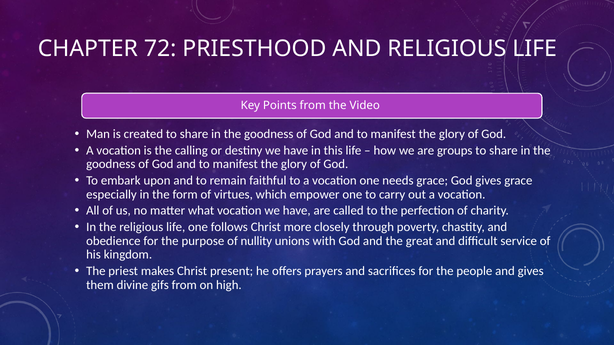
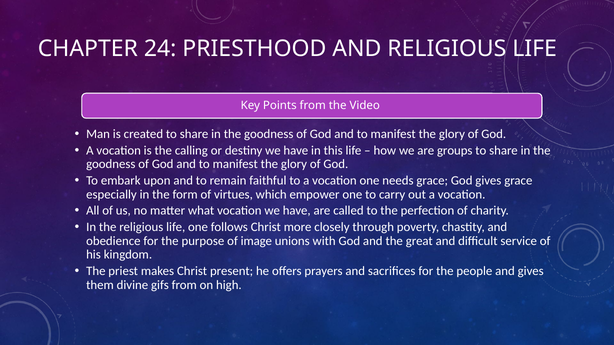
72: 72 -> 24
nullity: nullity -> image
